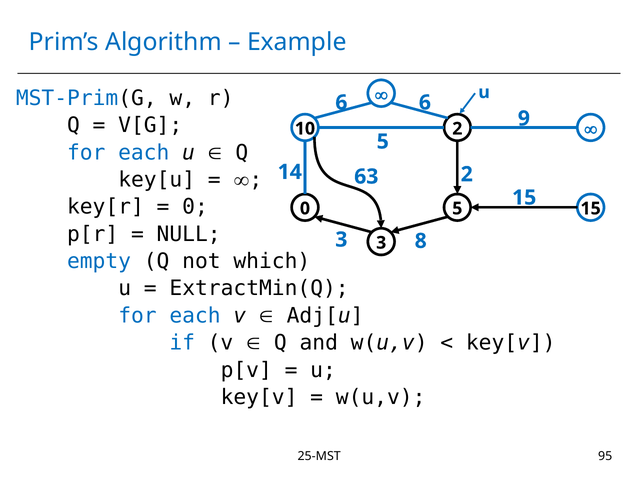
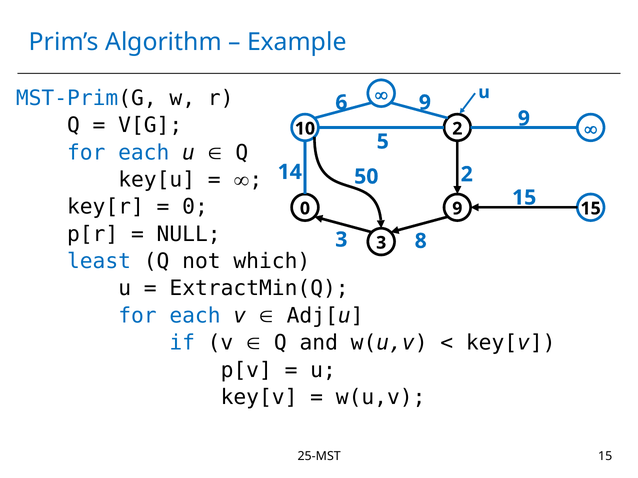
6 6: 6 -> 9
63: 63 -> 50
0 5: 5 -> 9
empty: empty -> least
25-MST 95: 95 -> 15
